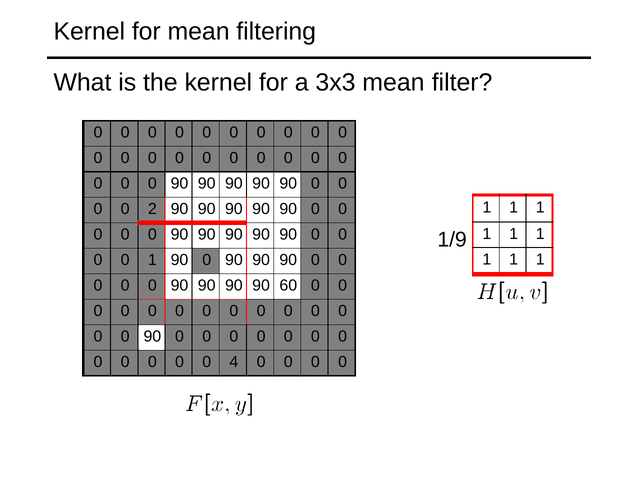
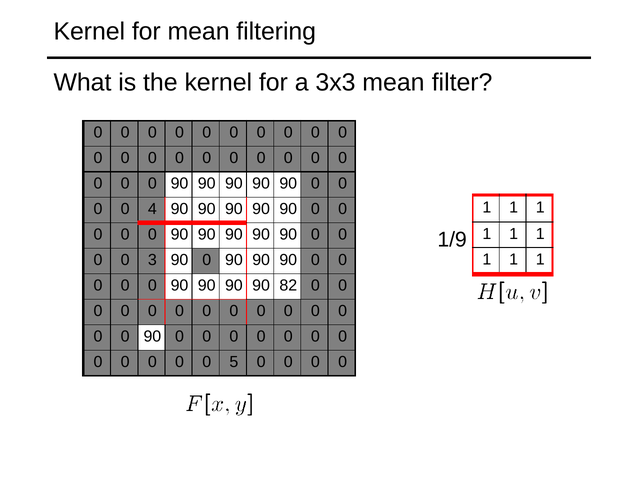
2: 2 -> 4
0 1: 1 -> 3
60: 60 -> 82
4: 4 -> 5
